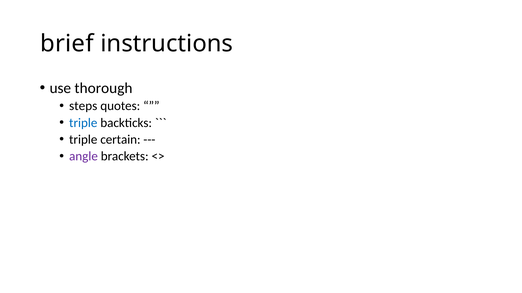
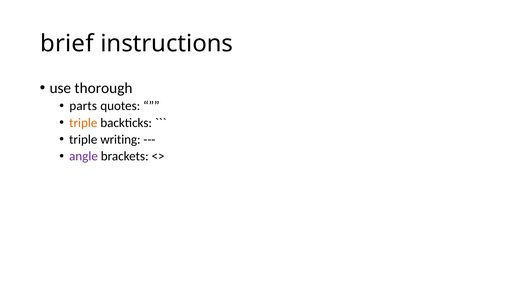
steps: steps -> parts
triple at (83, 123) colour: blue -> orange
certain: certain -> writing
